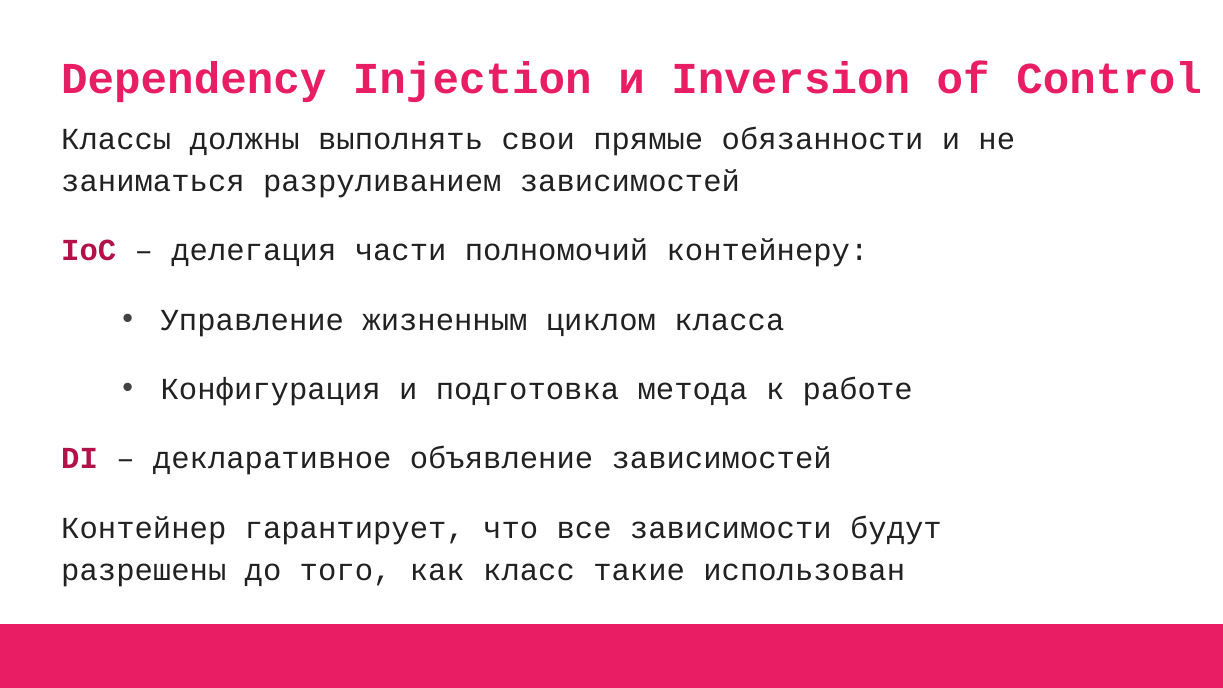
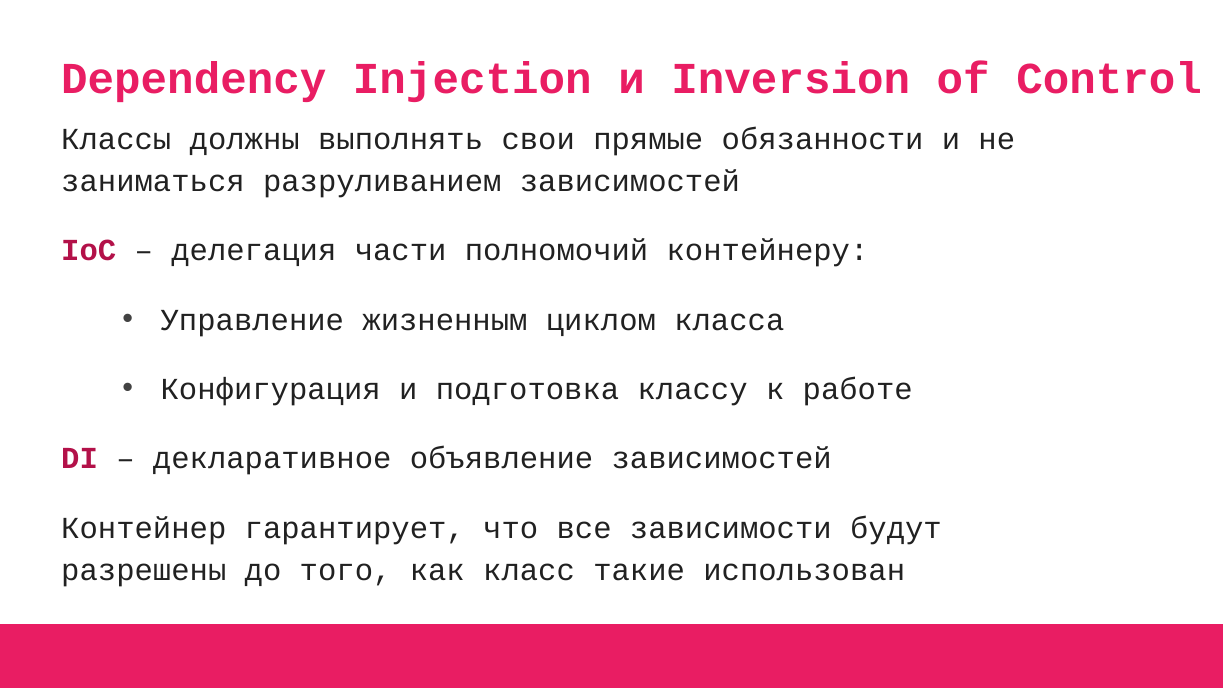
метода: метода -> классу
